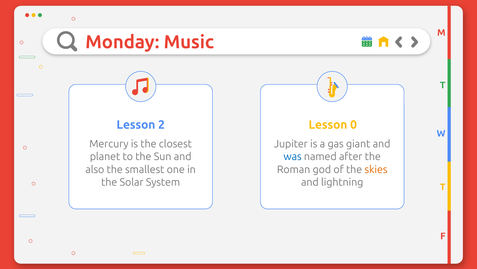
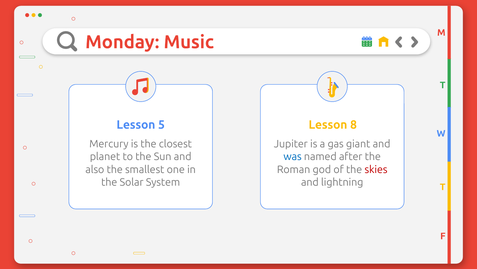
2: 2 -> 5
0: 0 -> 8
skies colour: orange -> red
